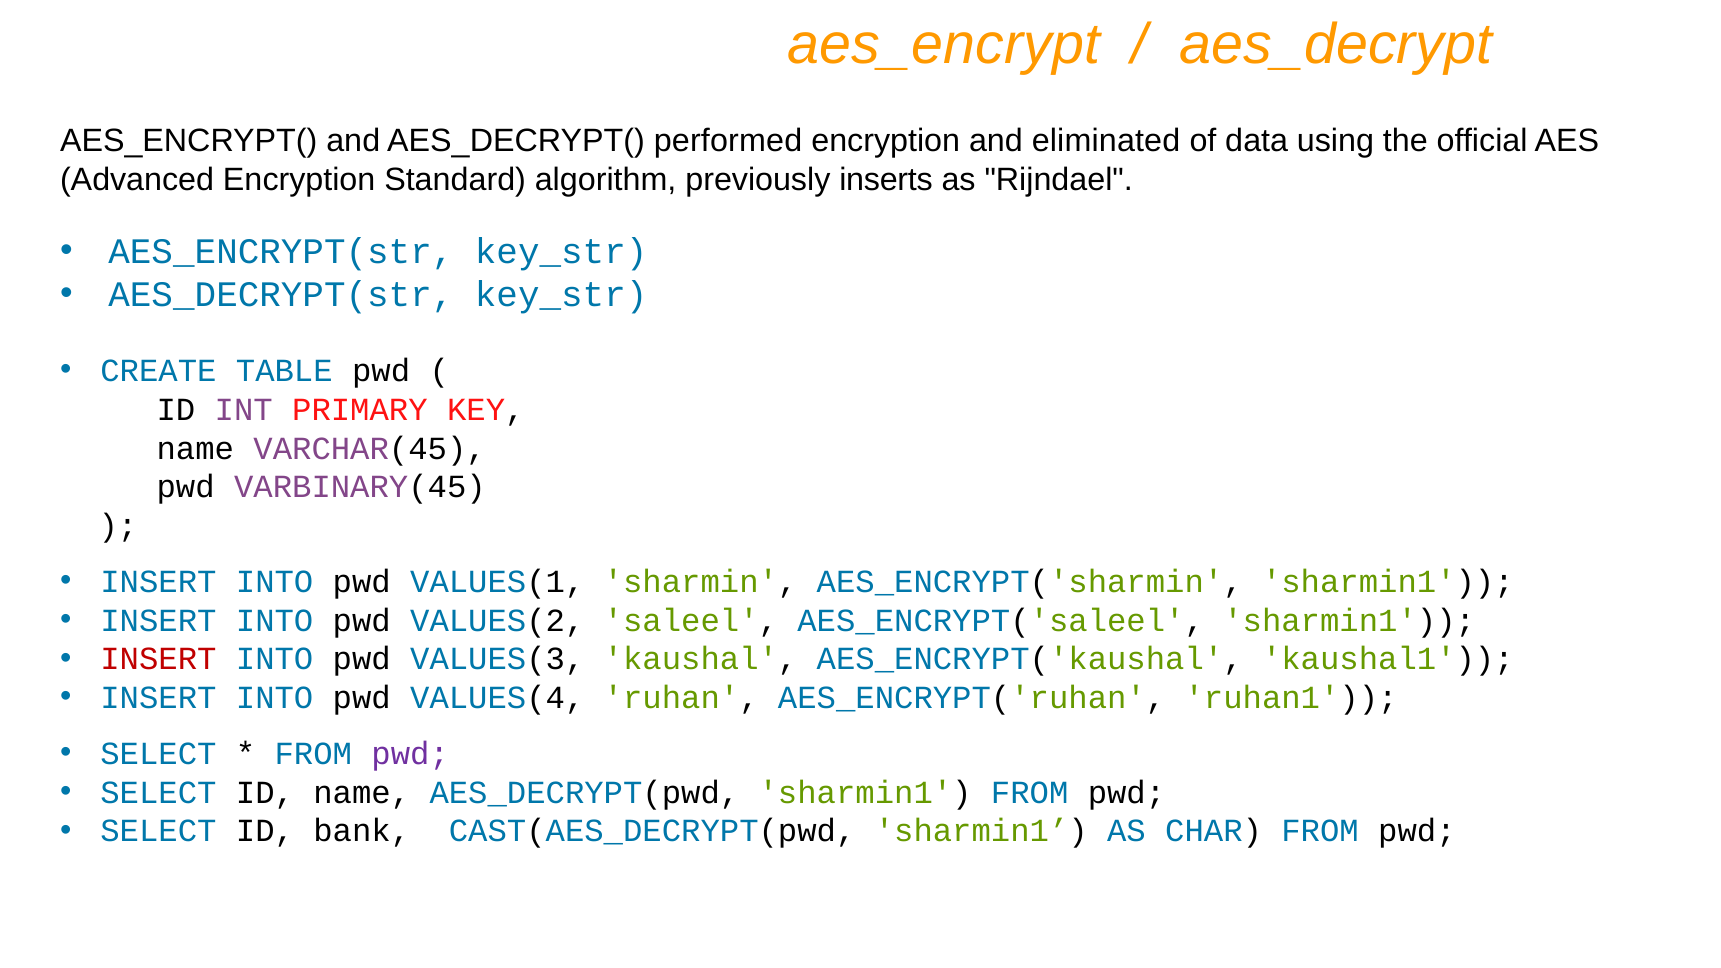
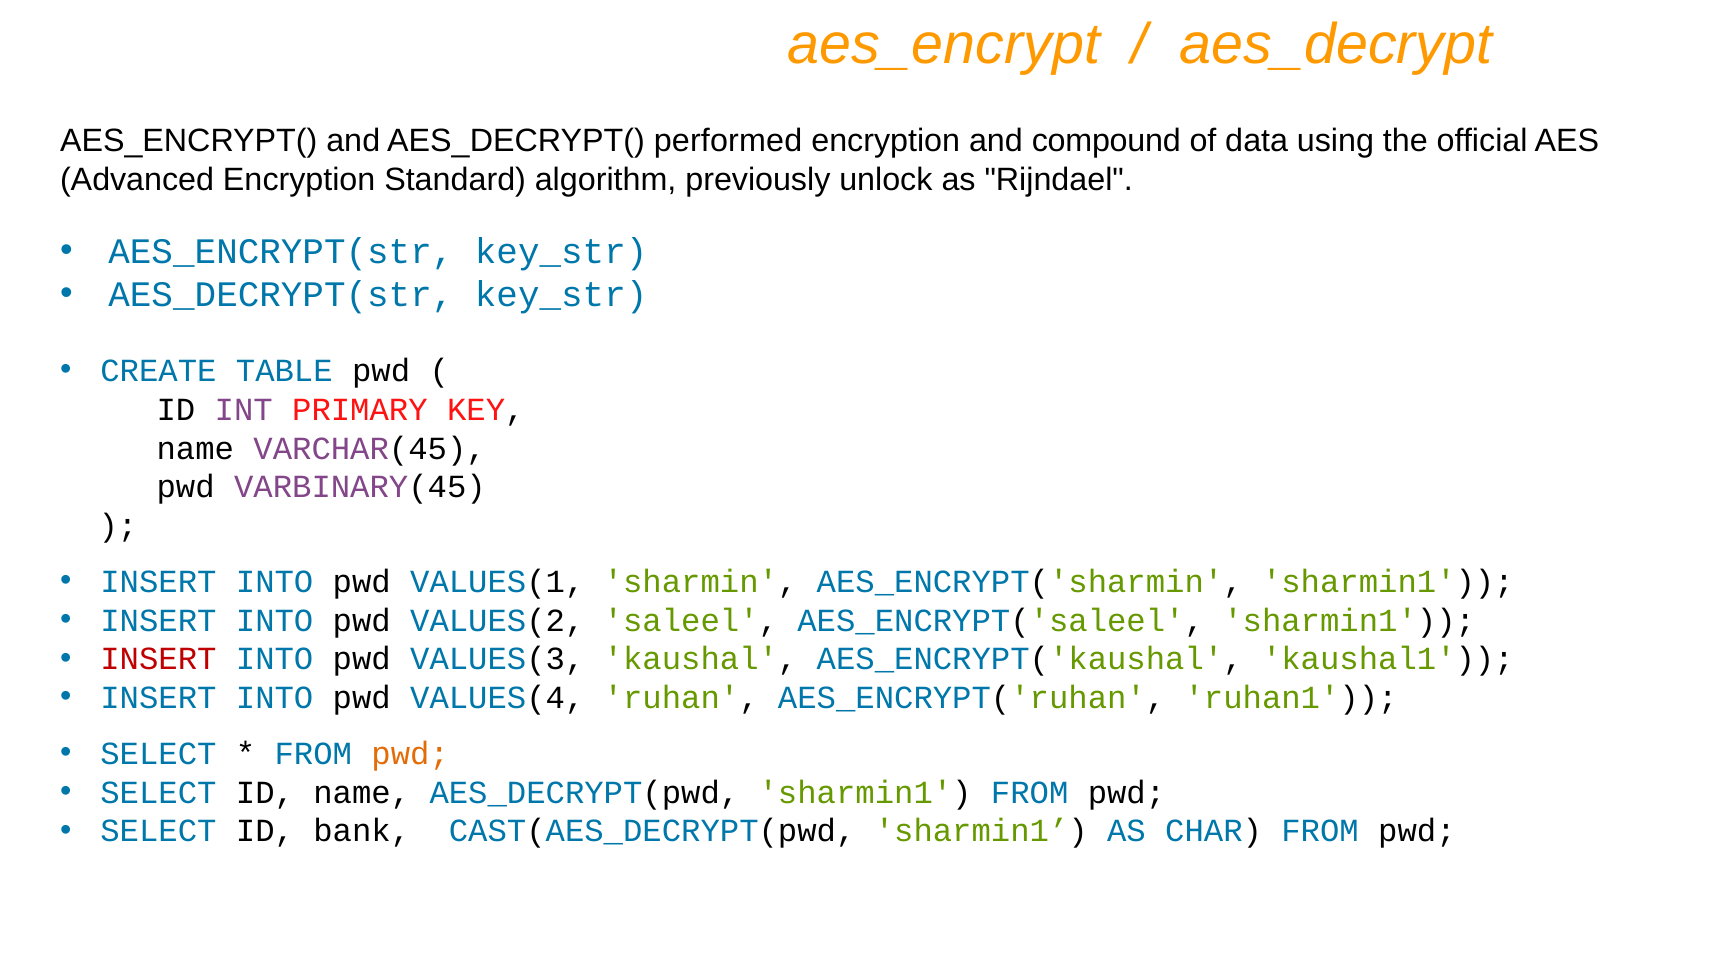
eliminated: eliminated -> compound
inserts: inserts -> unlock
pwd at (410, 754) colour: purple -> orange
